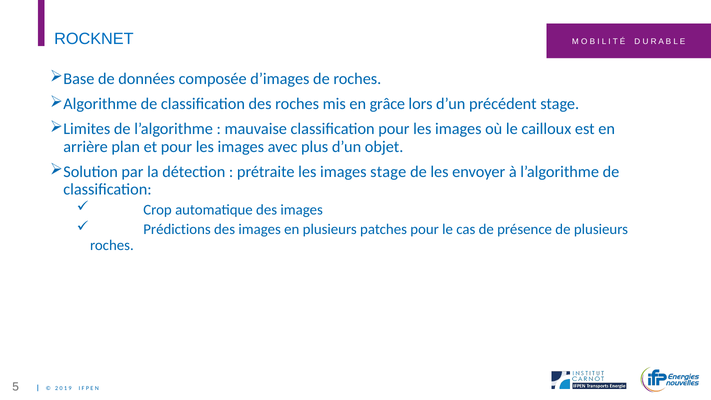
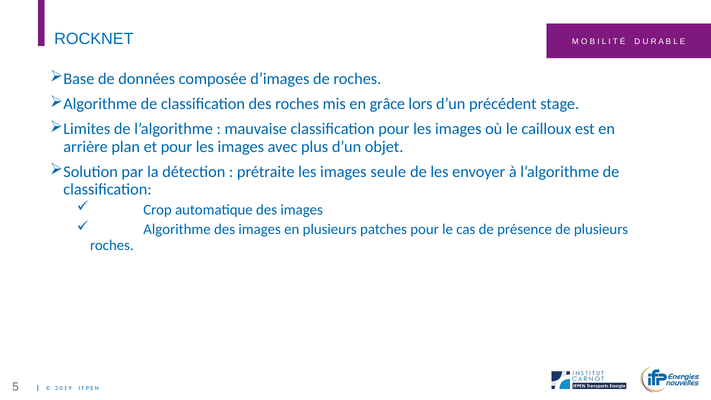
images stage: stage -> seule
Prédictions at (177, 229): Prédictions -> Algorithme
